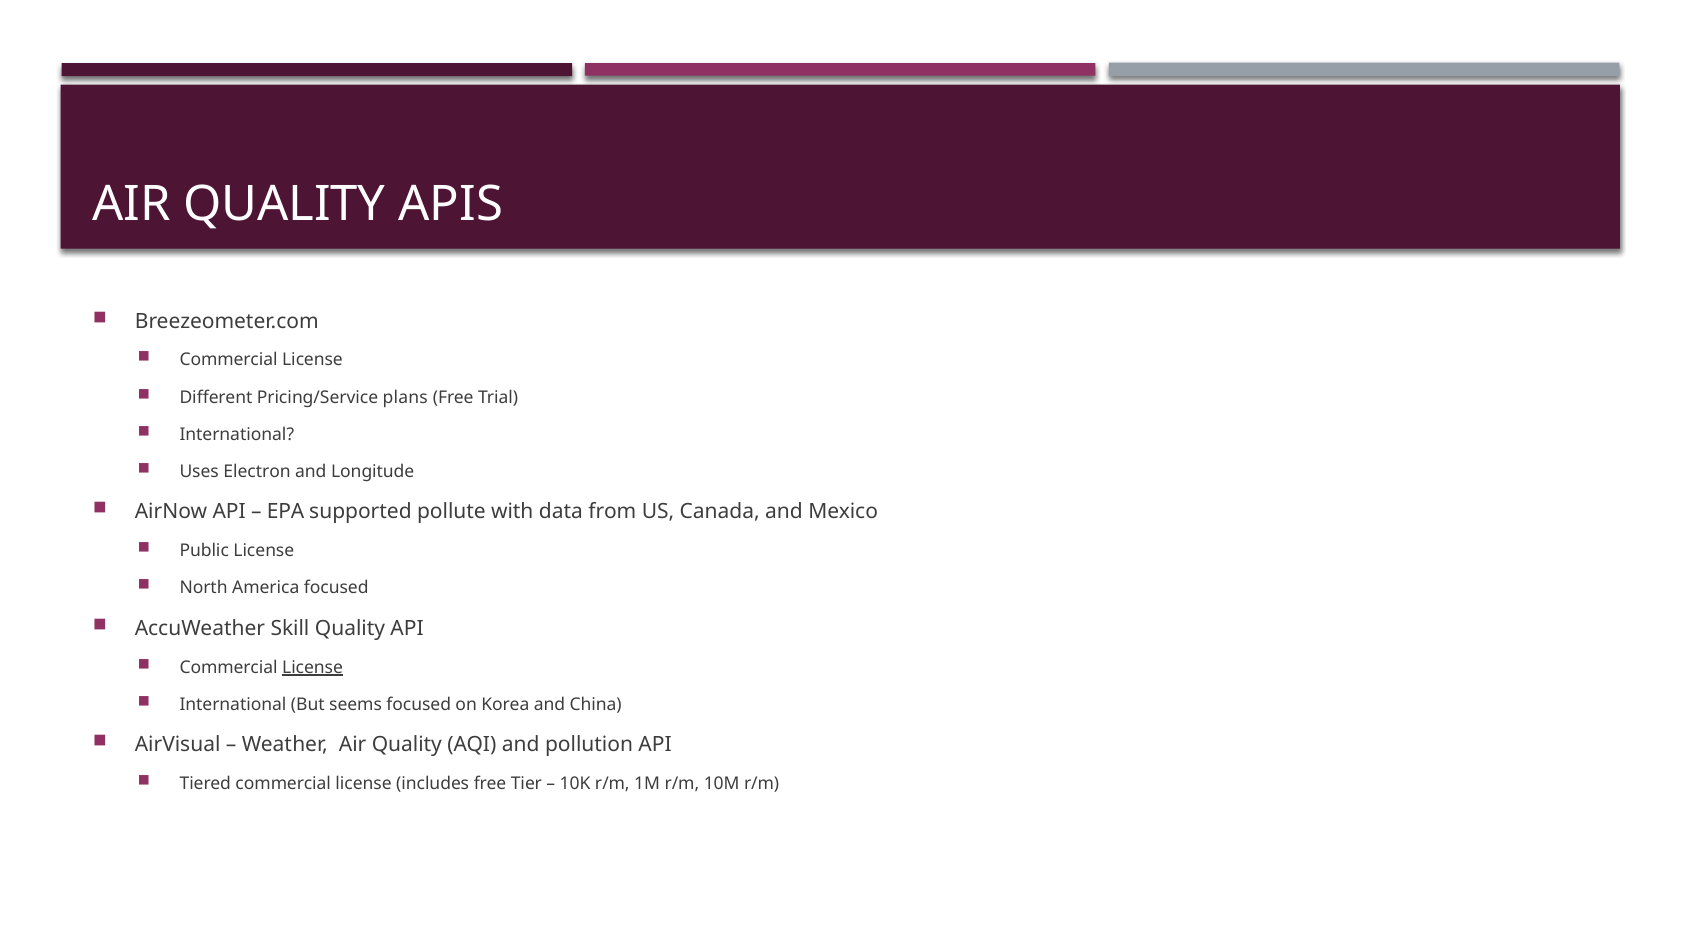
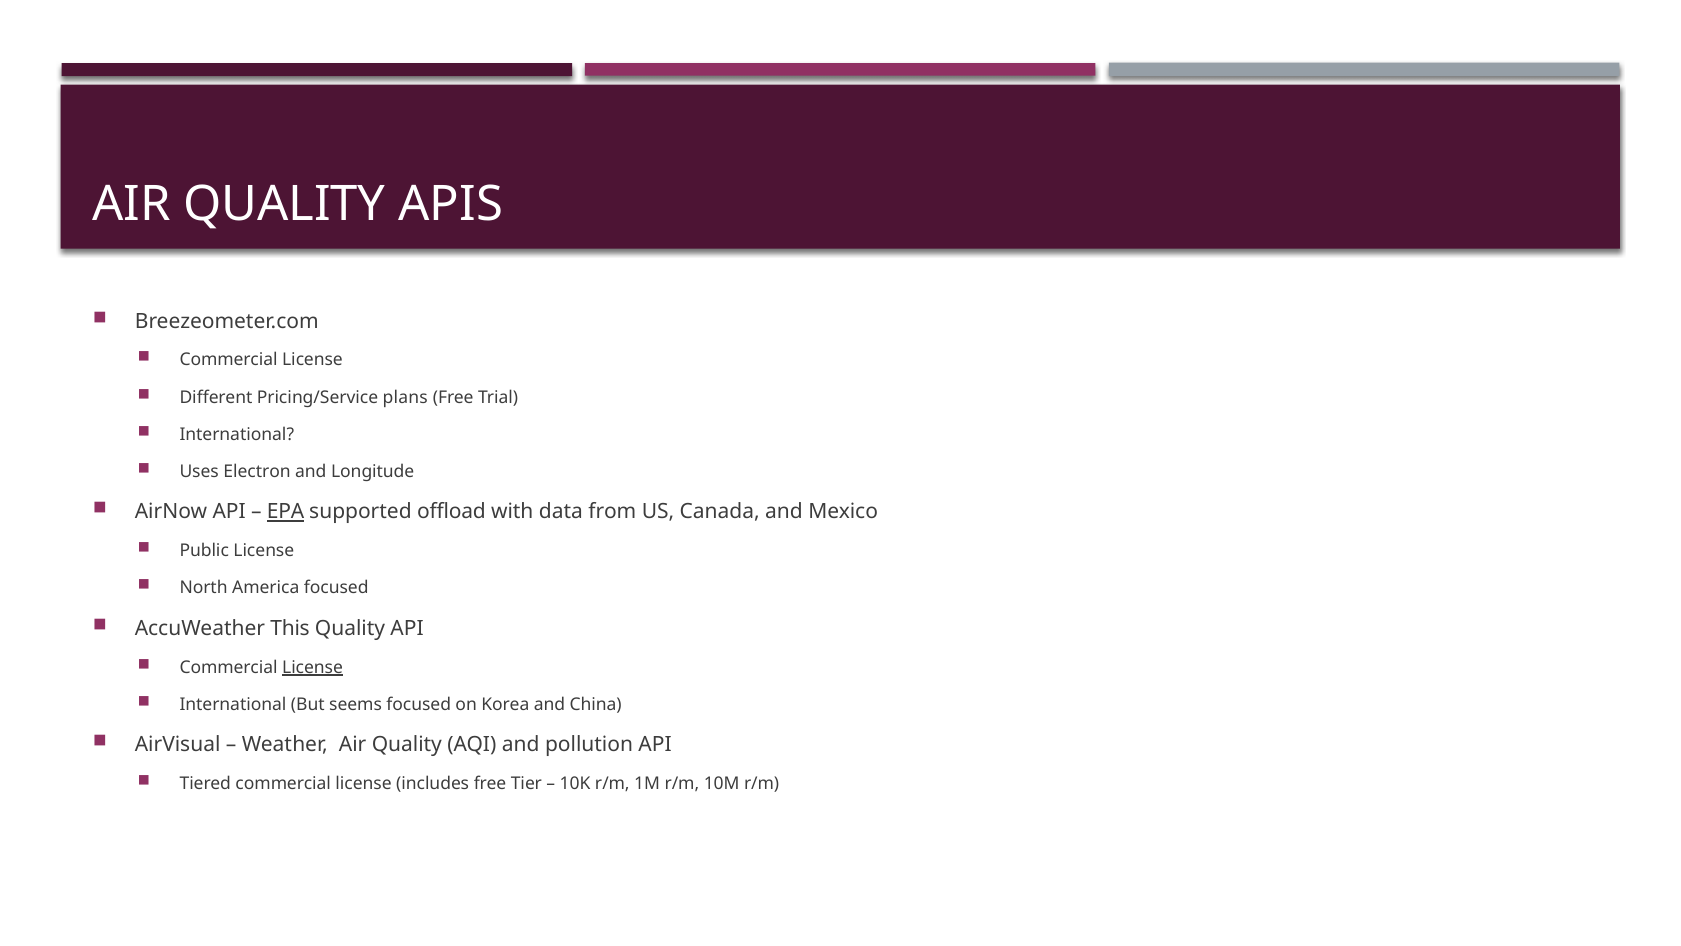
EPA underline: none -> present
pollute: pollute -> offload
Skill: Skill -> This
